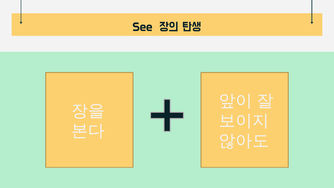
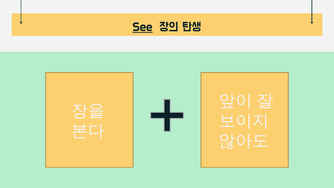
See underline: none -> present
